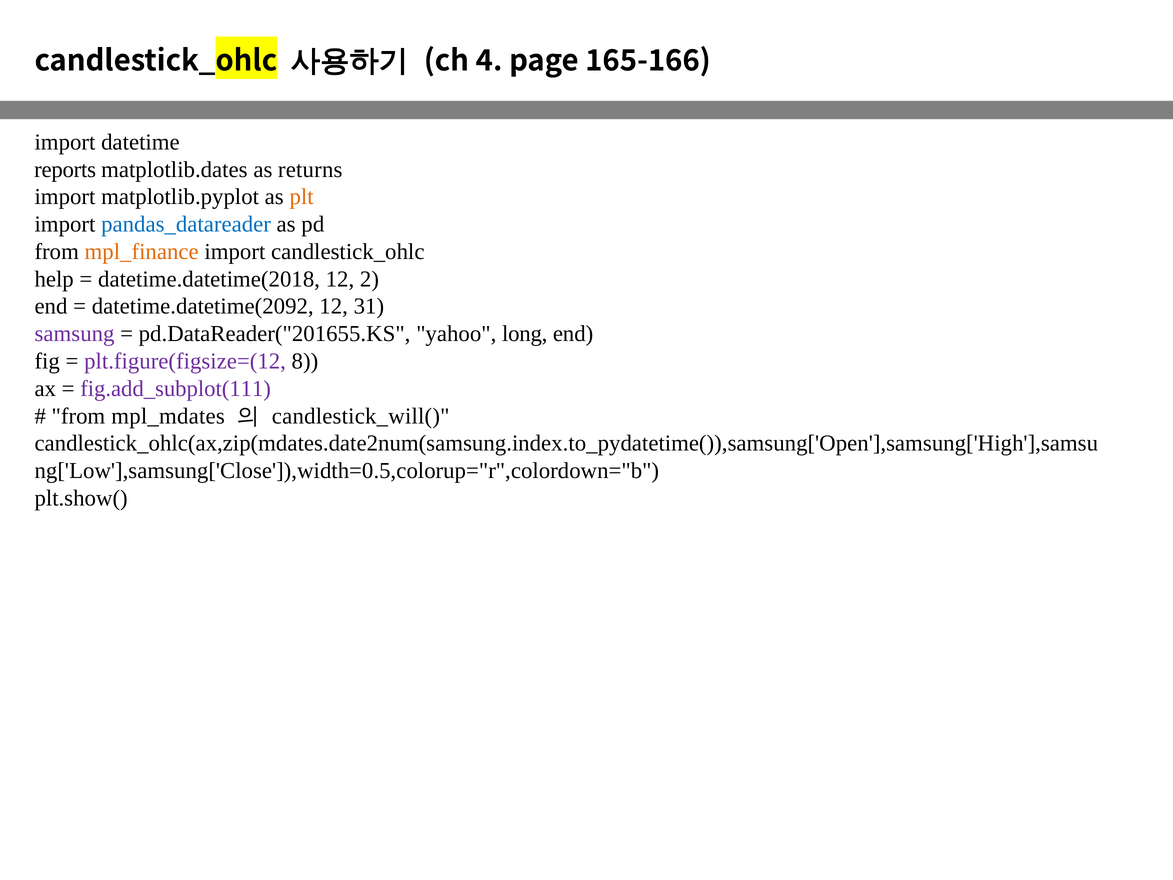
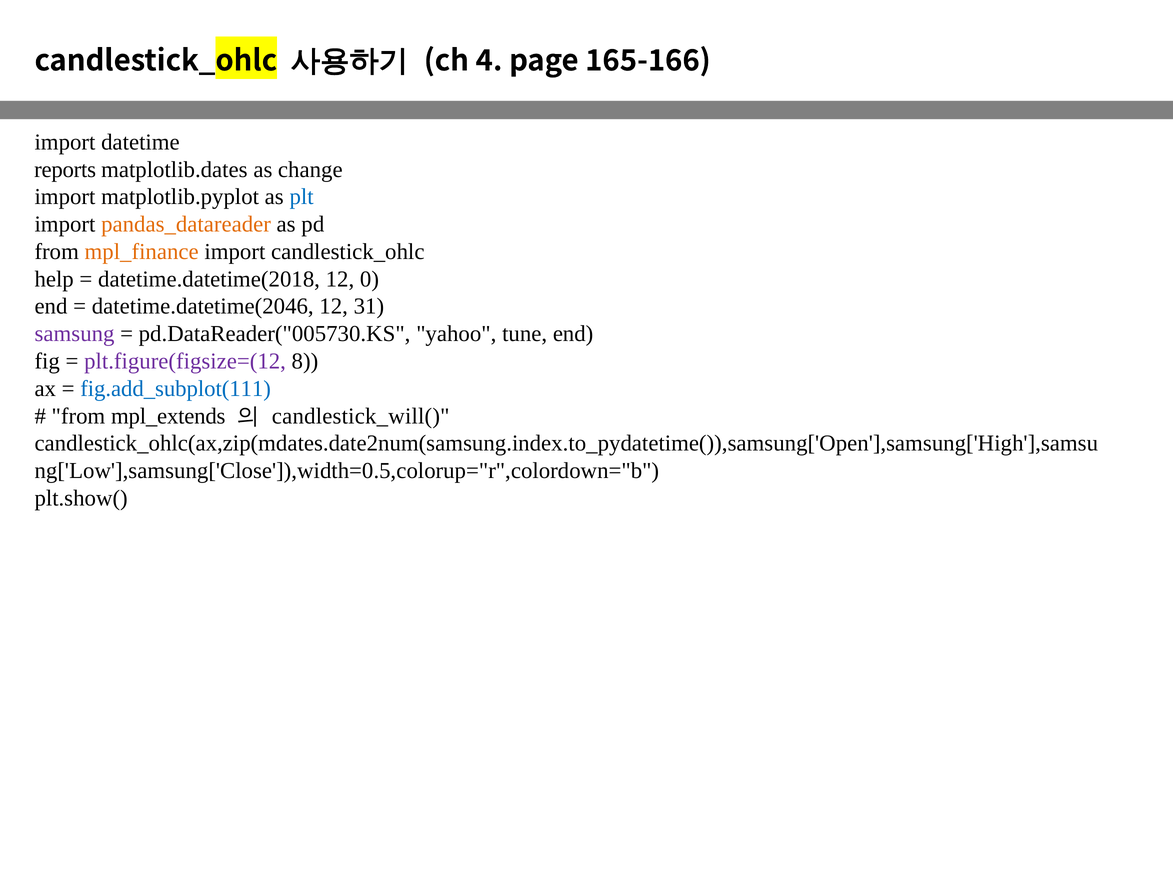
returns: returns -> change
plt colour: orange -> blue
pandas_datareader colour: blue -> orange
2: 2 -> 0
datetime.datetime(2092: datetime.datetime(2092 -> datetime.datetime(2046
pd.DataReader("201655.KS: pd.DataReader("201655.KS -> pd.DataReader("005730.KS
long: long -> tune
fig.add_subplot(111 colour: purple -> blue
mpl_mdates: mpl_mdates -> mpl_extends
